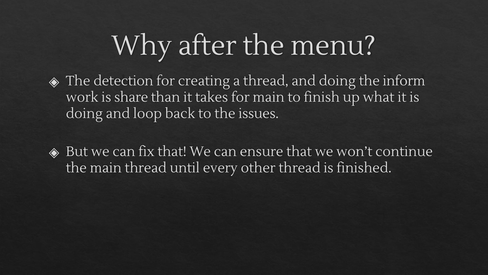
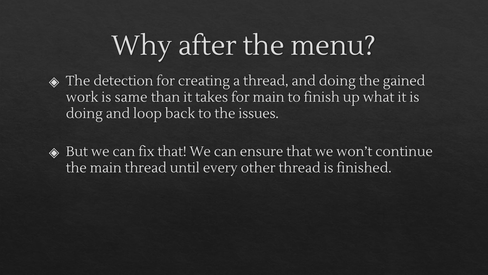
inform: inform -> gained
share: share -> same
